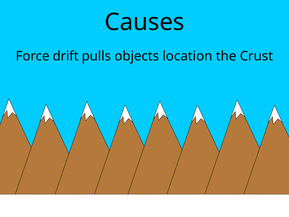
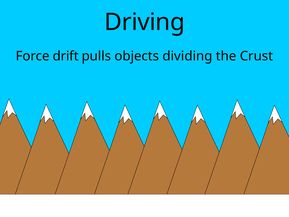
Causes: Causes -> Driving
location: location -> dividing
